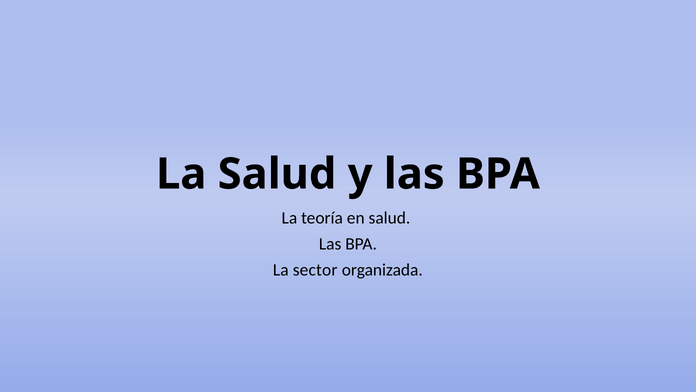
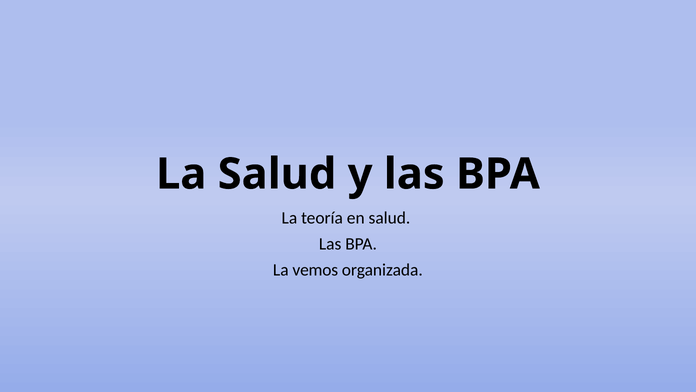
sector: sector -> vemos
